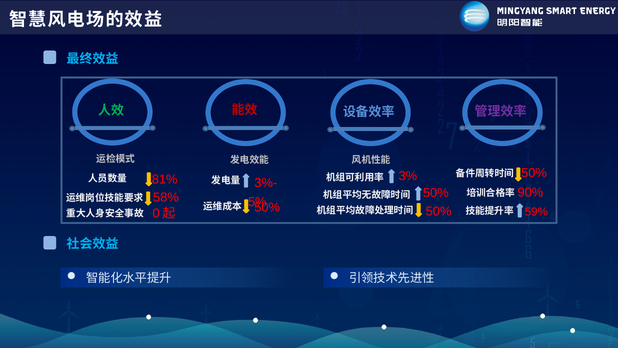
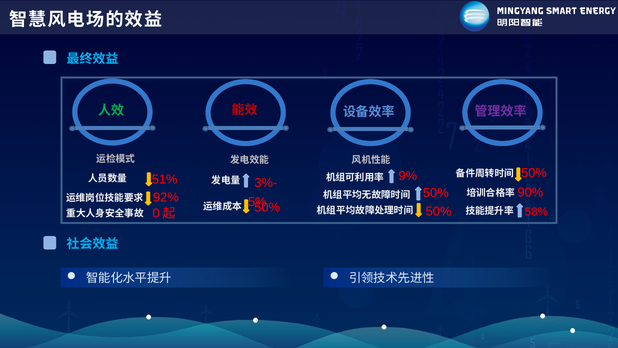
3%: 3% -> 9%
81%: 81% -> 51%
58%: 58% -> 92%
59%: 59% -> 58%
